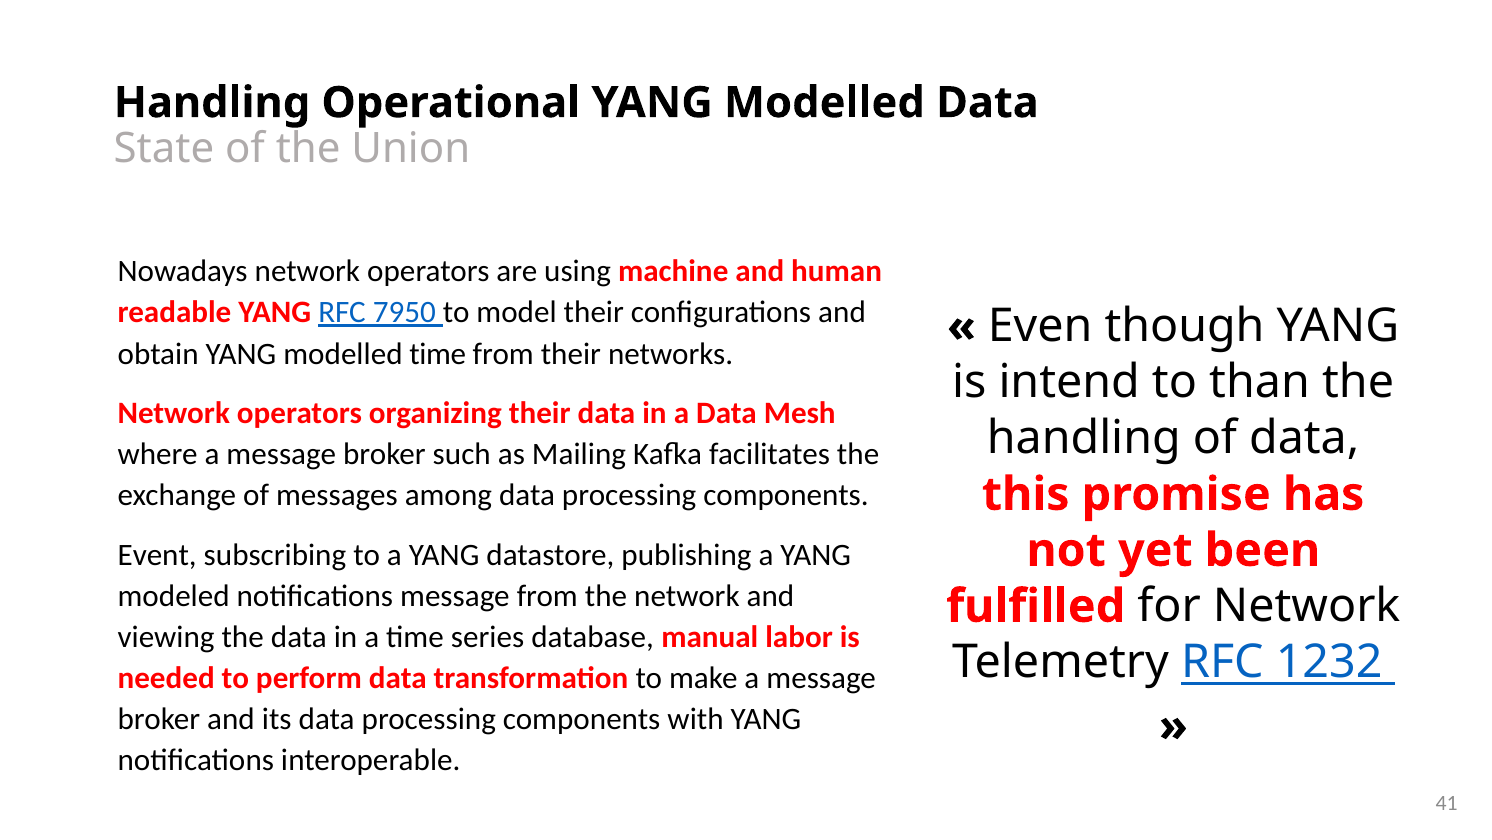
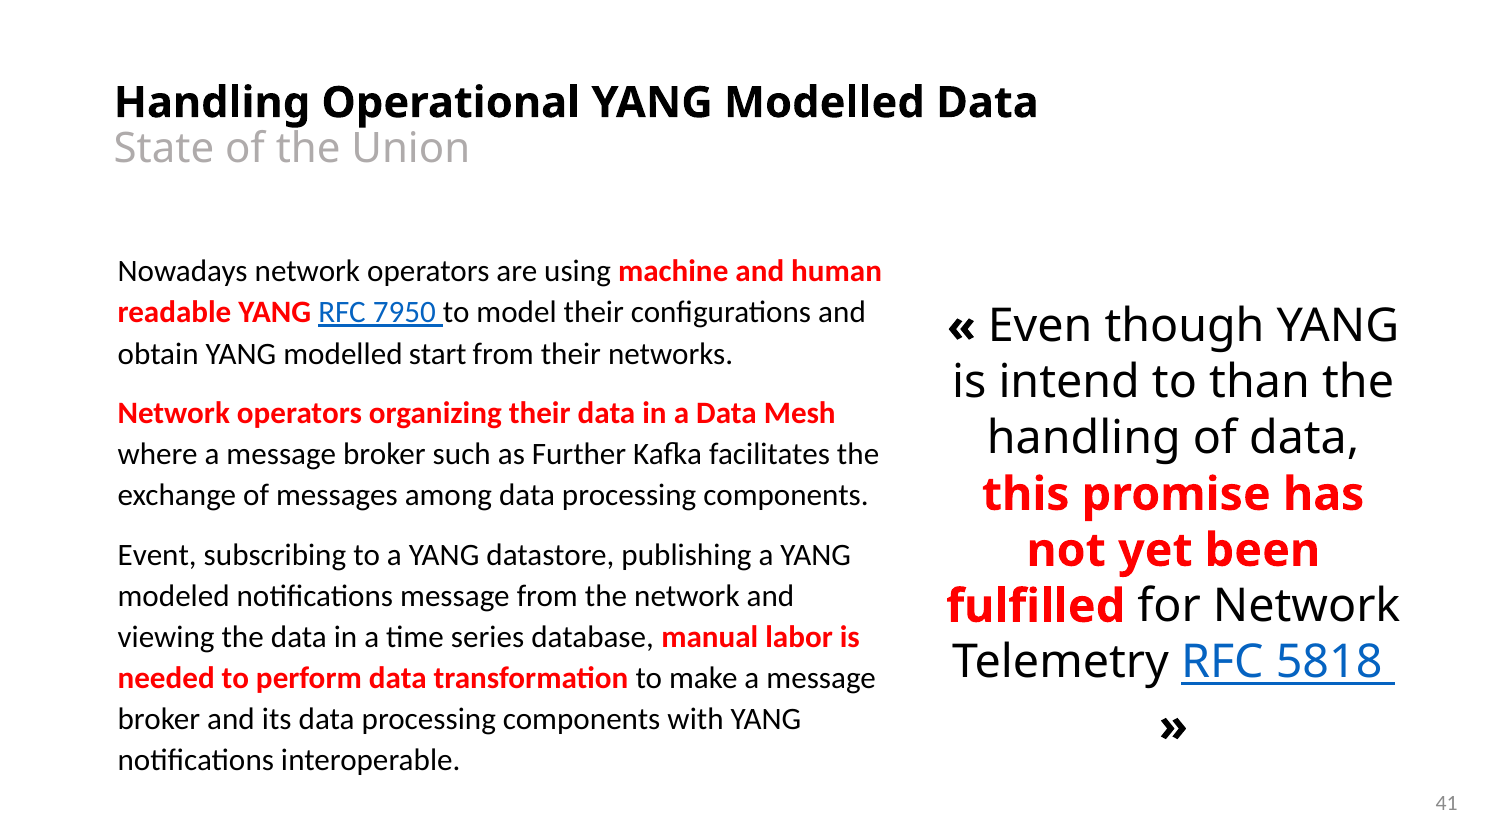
modelled time: time -> start
Mailing: Mailing -> Further
1232: 1232 -> 5818
